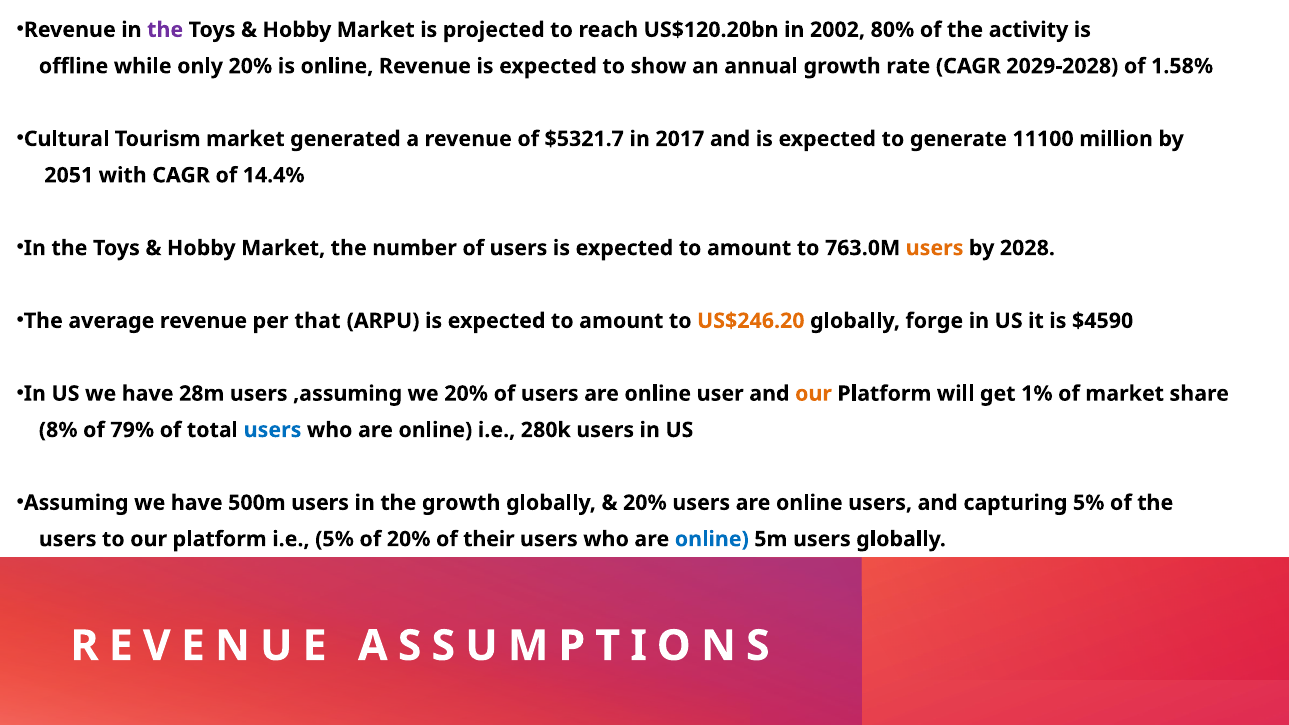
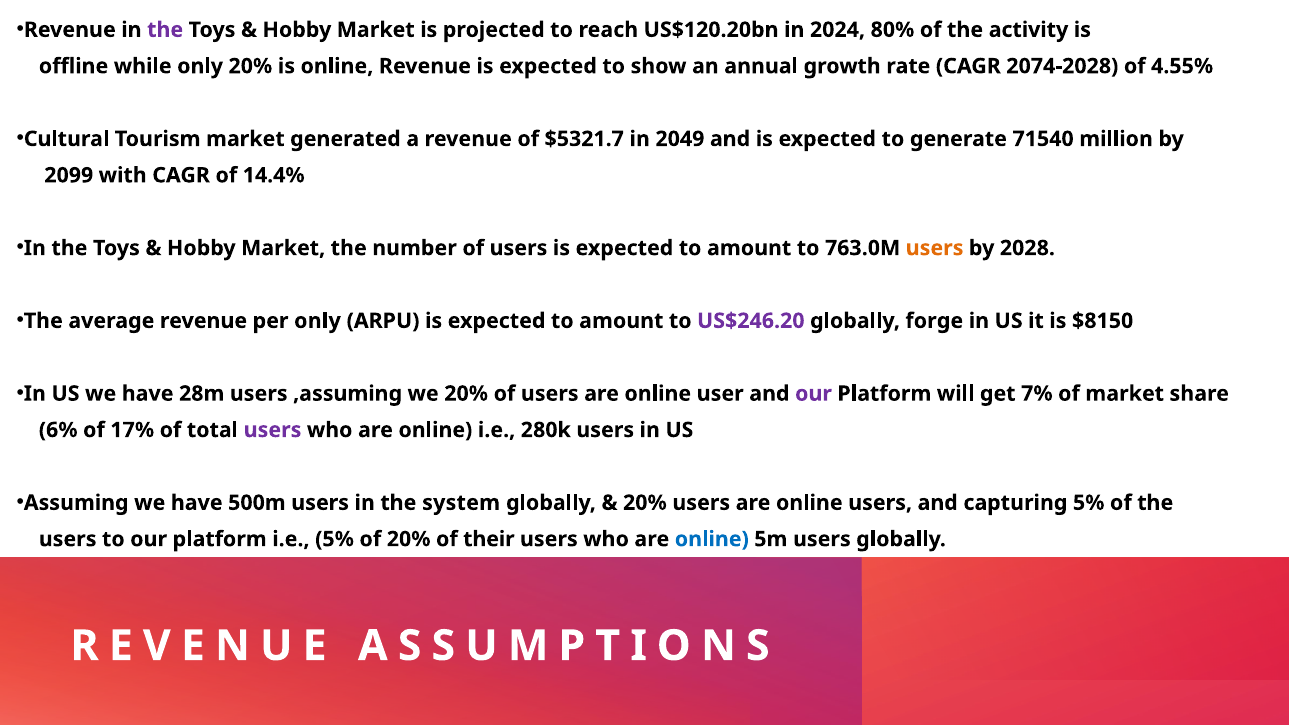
2002: 2002 -> 2024
2029-2028: 2029-2028 -> 2074-2028
1.58%: 1.58% -> 4.55%
2017: 2017 -> 2049
11100: 11100 -> 71540
2051: 2051 -> 2099
per that: that -> only
US$246.20 colour: orange -> purple
$4590: $4590 -> $8150
our at (814, 394) colour: orange -> purple
1%: 1% -> 7%
8%: 8% -> 6%
79%: 79% -> 17%
users at (273, 430) colour: blue -> purple
the growth: growth -> system
